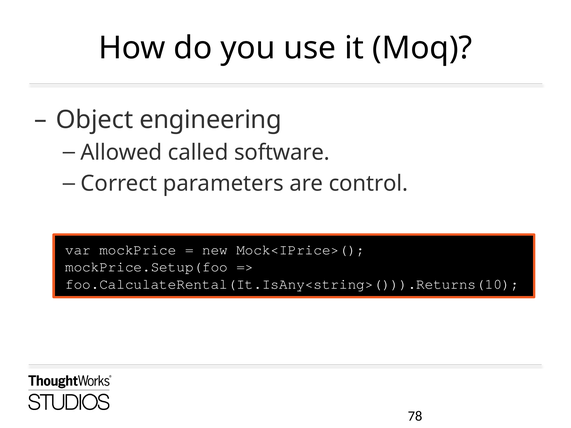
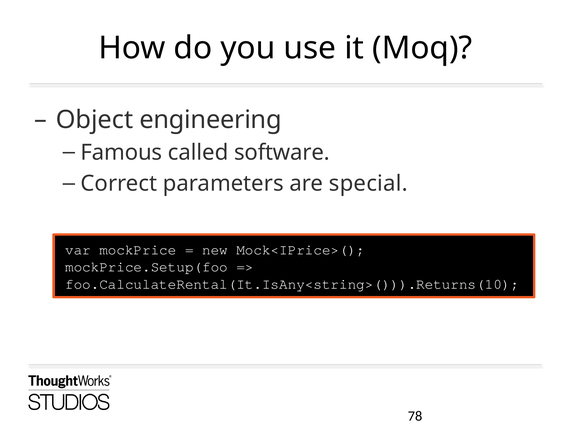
Allowed: Allowed -> Famous
control: control -> special
